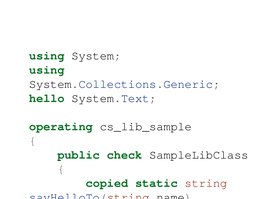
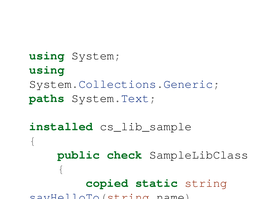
hello at (47, 98): hello -> paths
operating: operating -> installed
